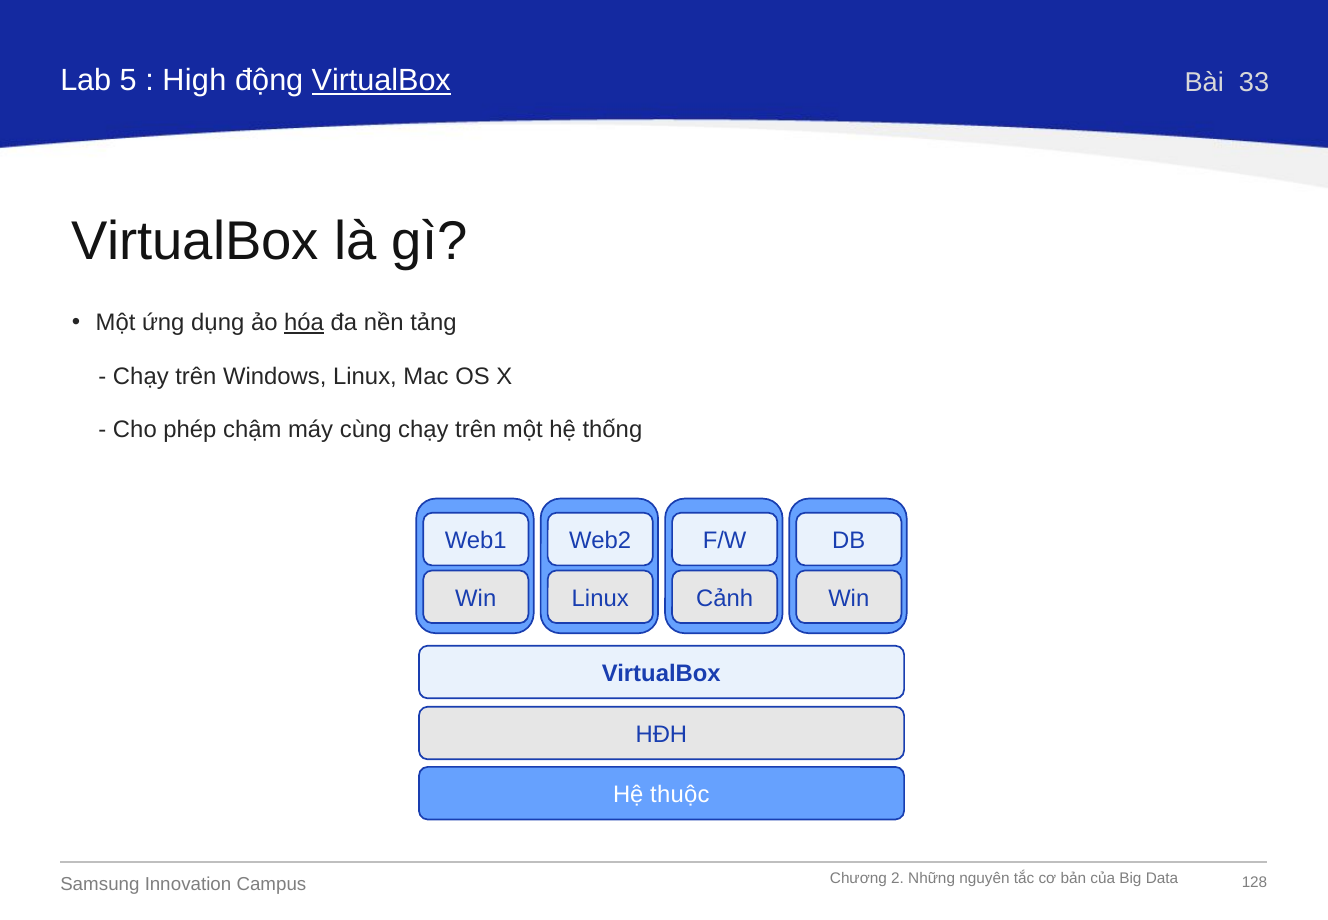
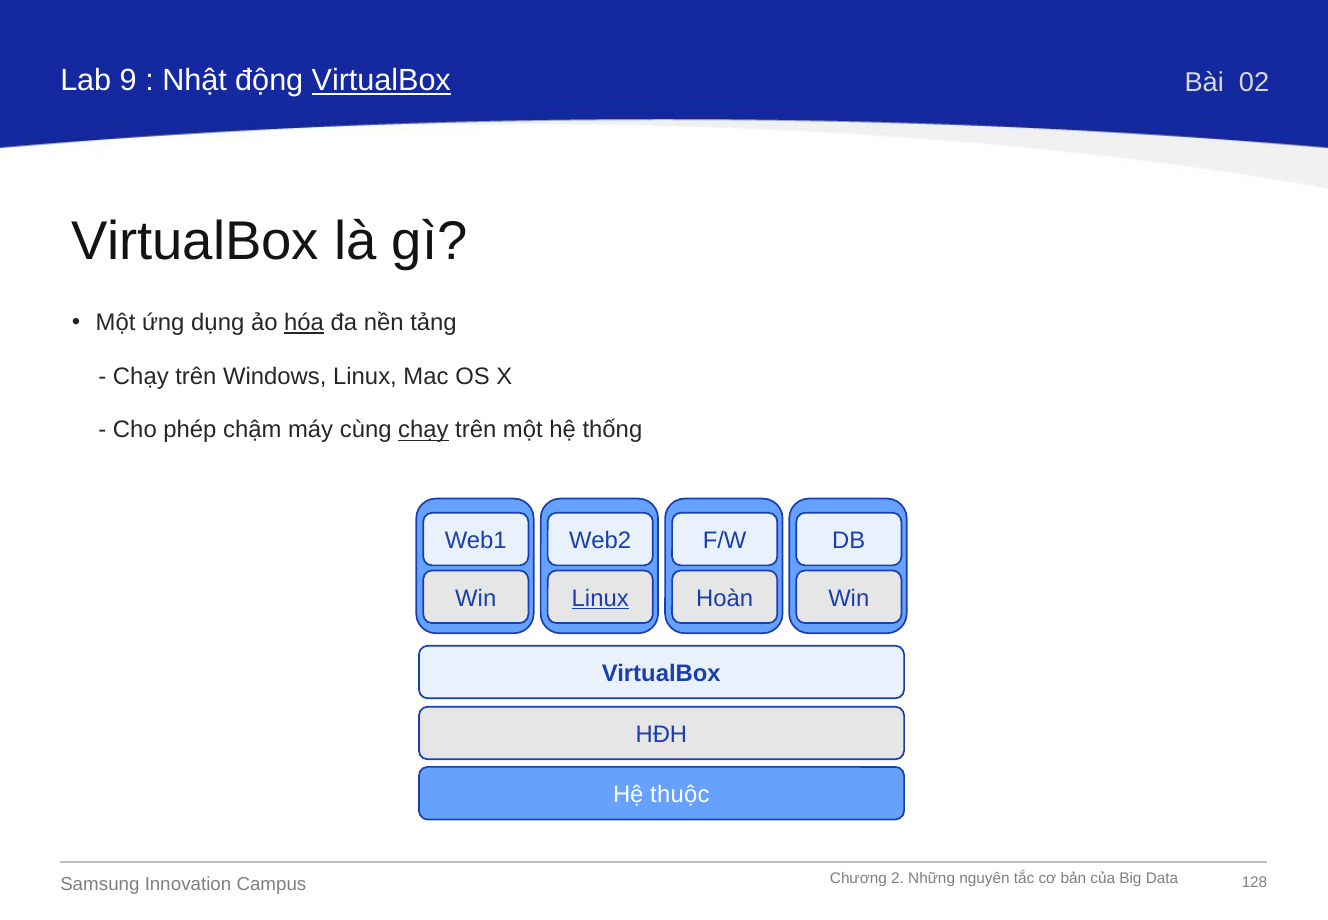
5: 5 -> 9
High: High -> Nhật
33: 33 -> 02
chạy at (423, 430) underline: none -> present
Linux at (600, 598) underline: none -> present
Cảnh: Cảnh -> Hoàn
